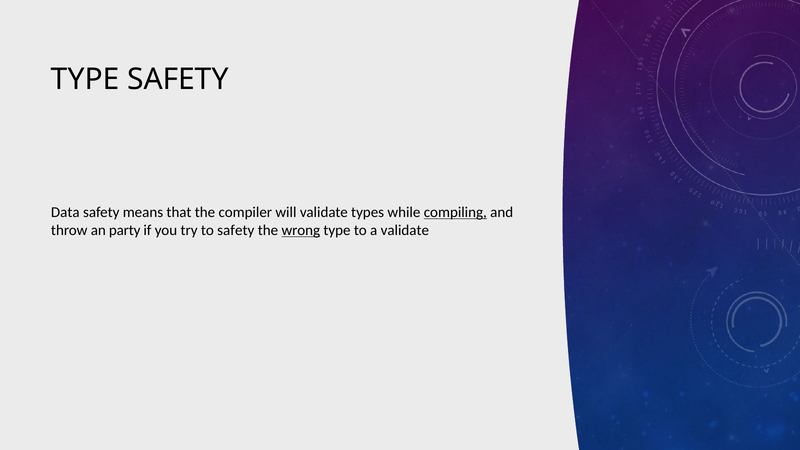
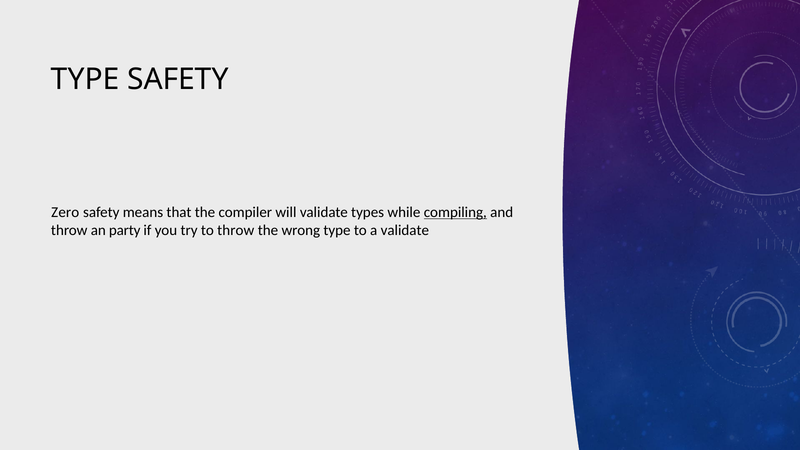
Data: Data -> Zero
to safety: safety -> throw
wrong underline: present -> none
